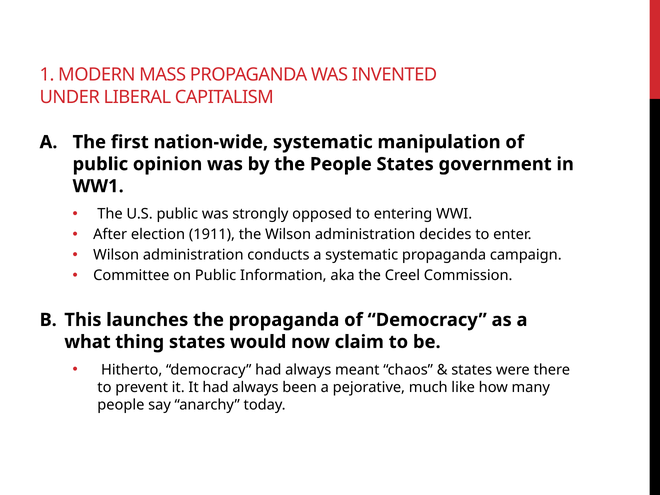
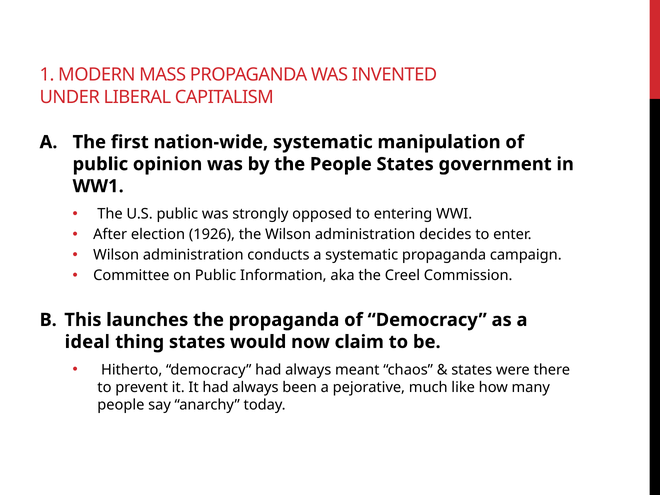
1911: 1911 -> 1926
what: what -> ideal
